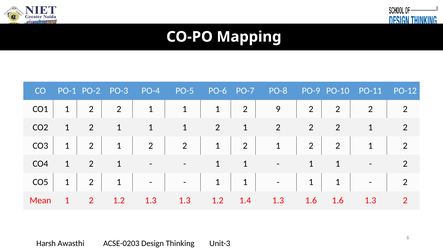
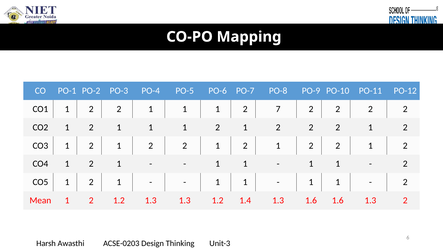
9: 9 -> 7
